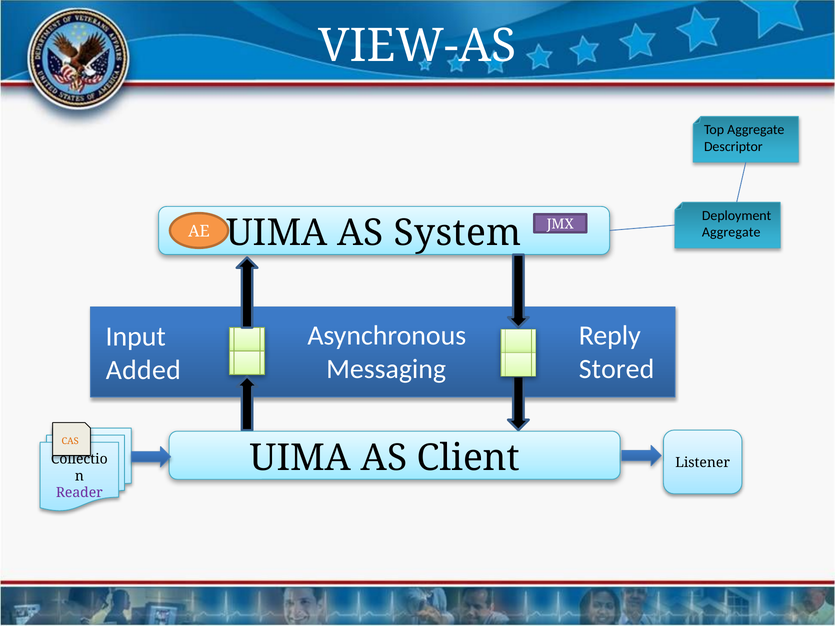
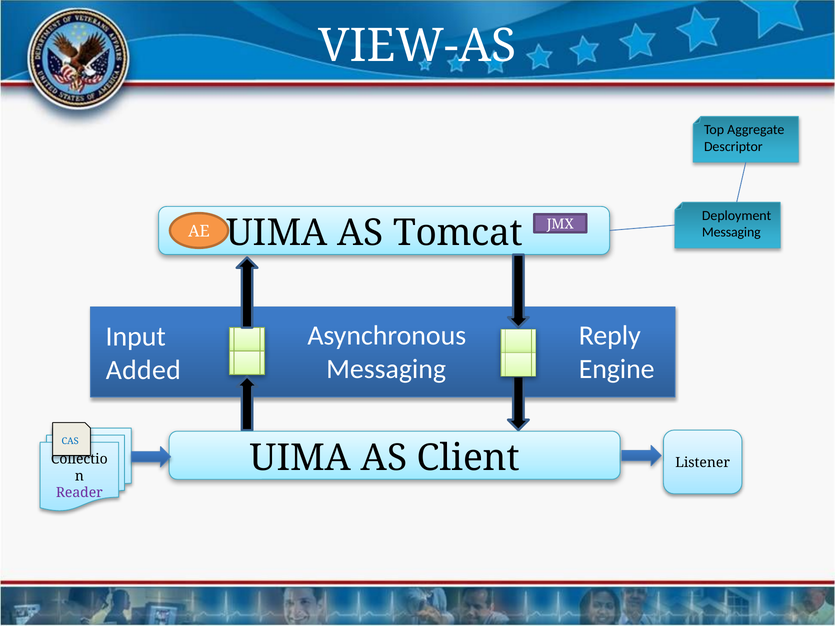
System: System -> Tomcat
Aggregate at (731, 232): Aggregate -> Messaging
Stored: Stored -> Engine
CAS colour: orange -> blue
